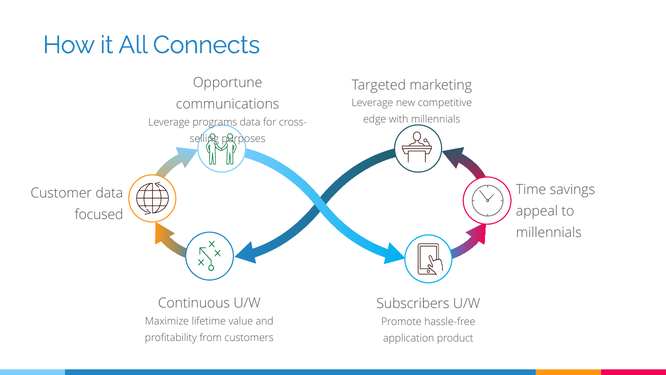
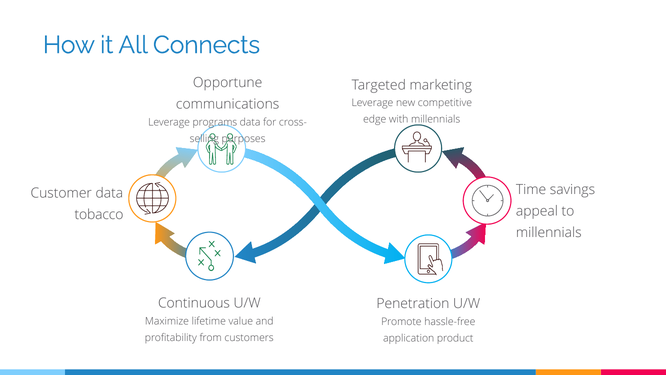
focused: focused -> tobacco
Subscribers: Subscribers -> Penetration
